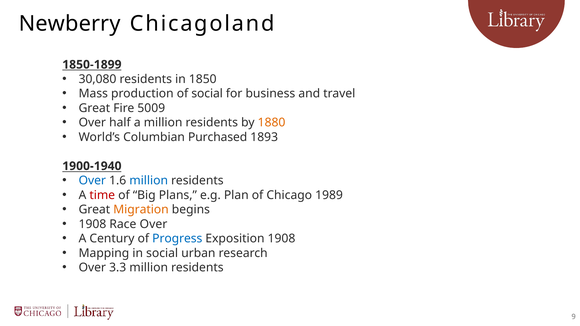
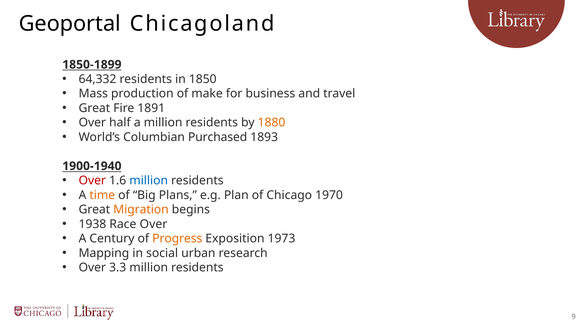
Newberry: Newberry -> Geoportal
30,080: 30,080 -> 64,332
of social: social -> make
5009: 5009 -> 1891
Over at (92, 181) colour: blue -> red
time colour: red -> orange
1989: 1989 -> 1970
1908 at (92, 224): 1908 -> 1938
Progress colour: blue -> orange
Exposition 1908: 1908 -> 1973
